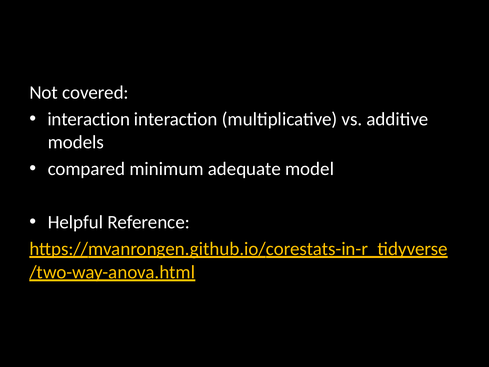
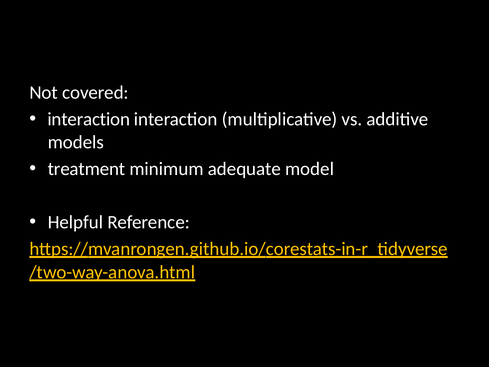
compared: compared -> treatment
